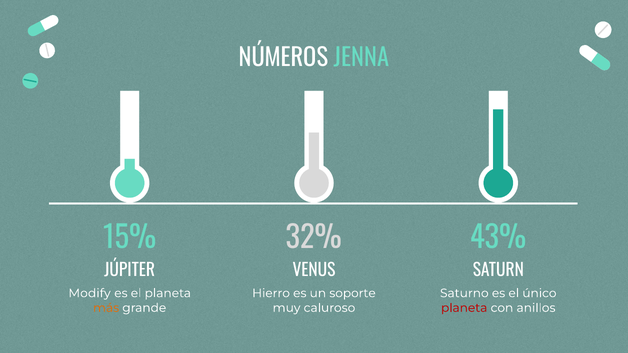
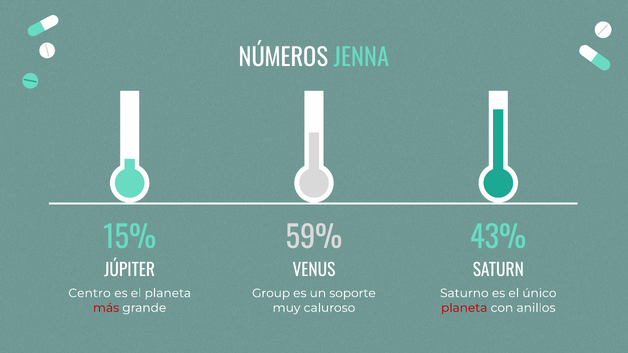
32%: 32% -> 59%
Modify: Modify -> Centro
Hierro: Hierro -> Group
más colour: orange -> red
